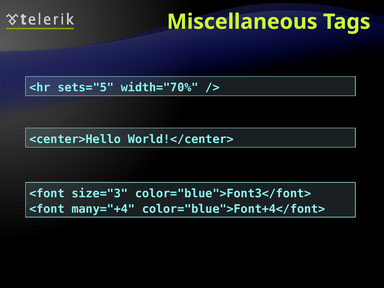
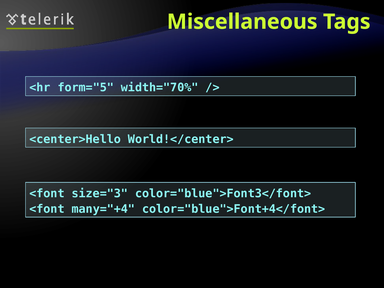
sets="5: sets="5 -> form="5
